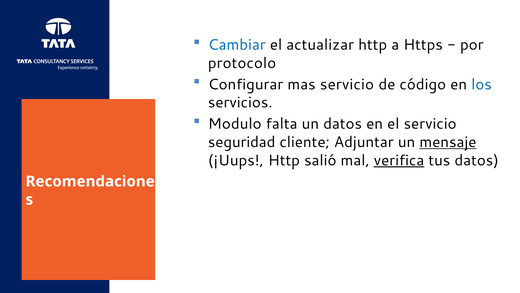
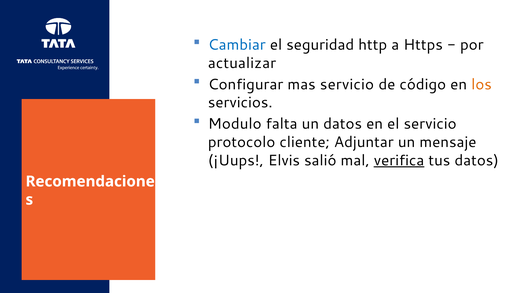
actualizar: actualizar -> seguridad
protocolo: protocolo -> actualizar
los colour: blue -> orange
seguridad: seguridad -> protocolo
mensaje underline: present -> none
¡Uups Http: Http -> Elvis
